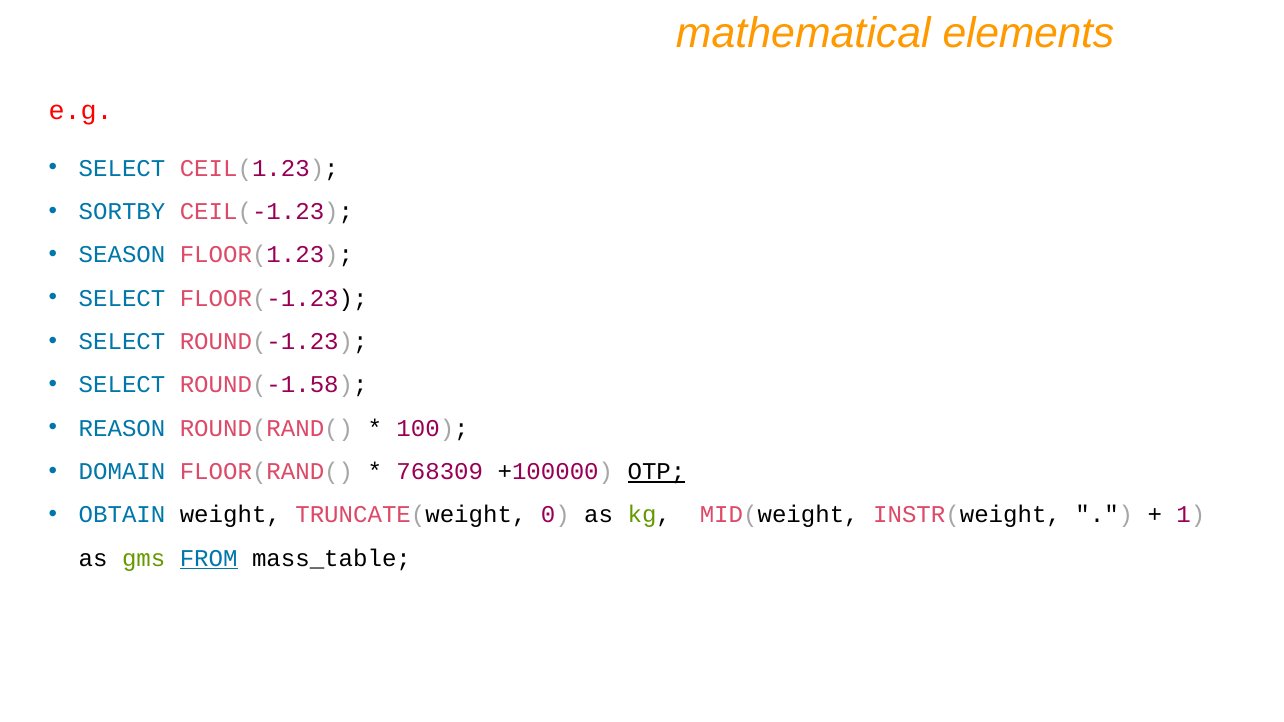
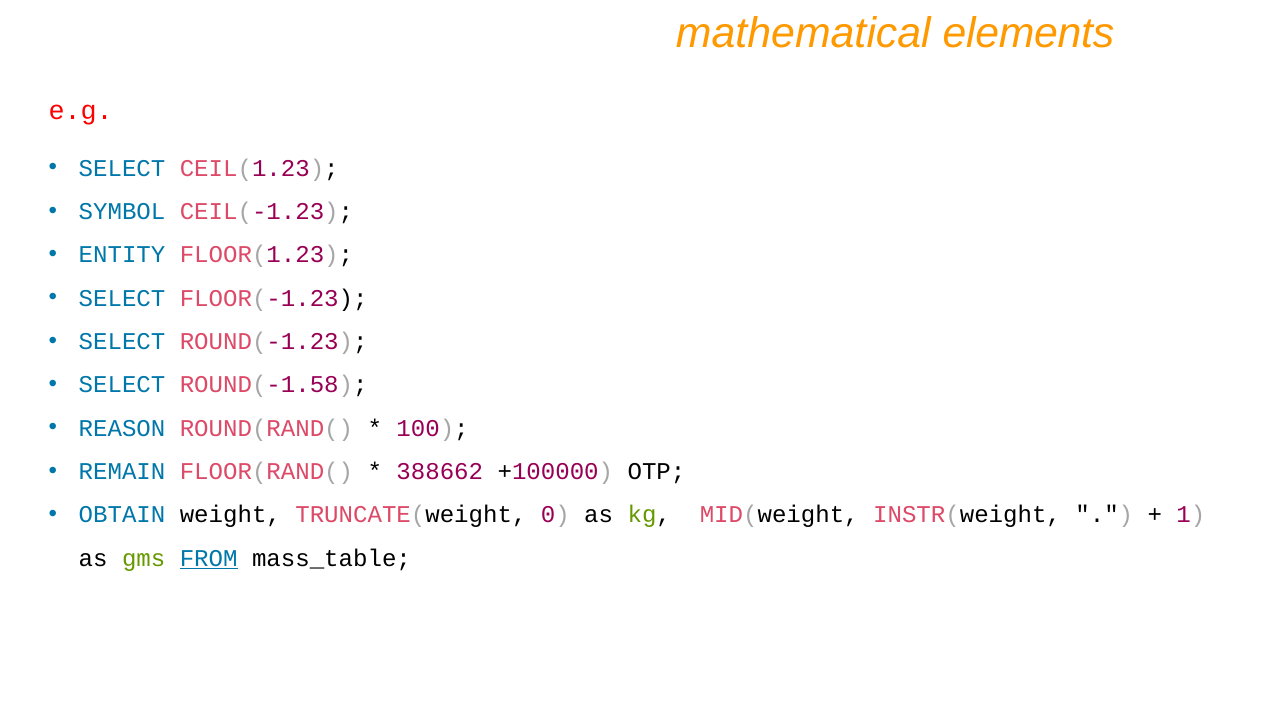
SORTBY: SORTBY -> SYMBOL
SEASON: SEASON -> ENTITY
DOMAIN: DOMAIN -> REMAIN
768309: 768309 -> 388662
OTP underline: present -> none
